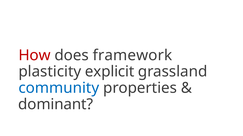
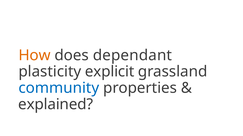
How colour: red -> orange
framework: framework -> dependant
dominant: dominant -> explained
